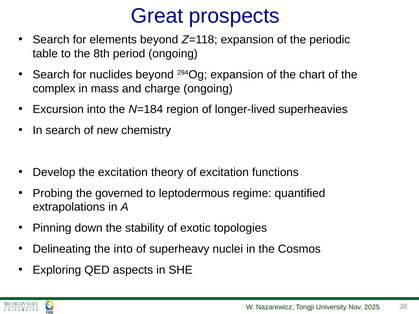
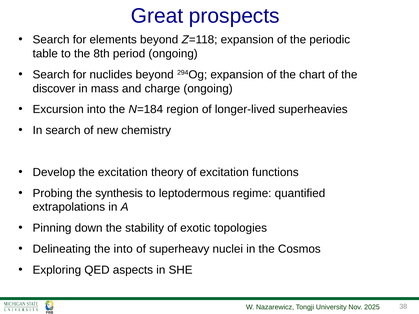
complex: complex -> discover
governed: governed -> synthesis
